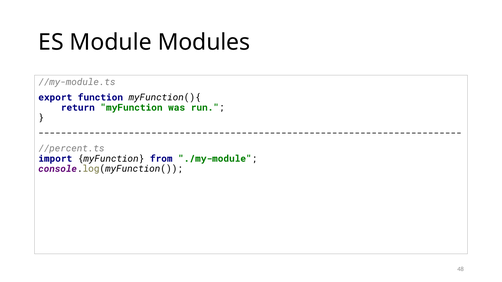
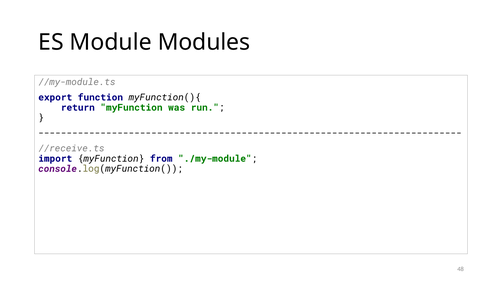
//percent.ts: //percent.ts -> //receive.ts
